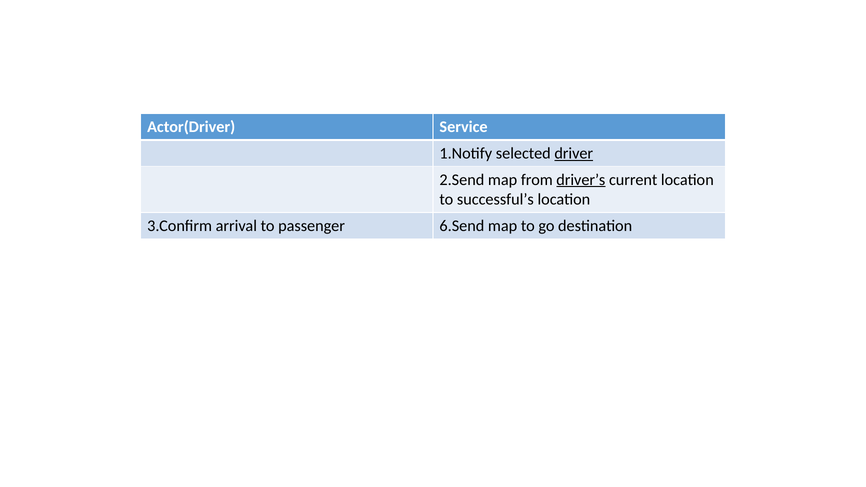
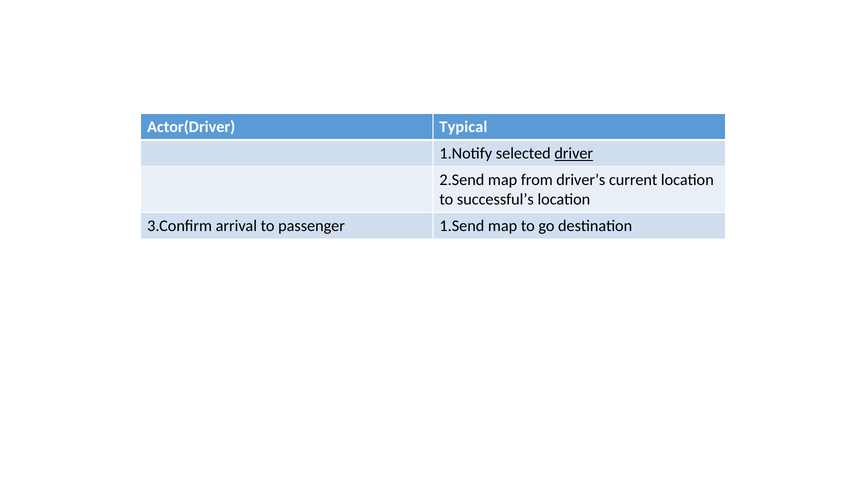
Service: Service -> Typical
driver’s underline: present -> none
6.Send: 6.Send -> 1.Send
